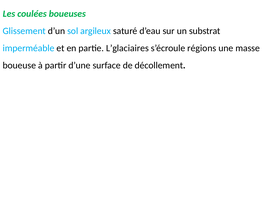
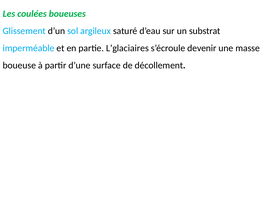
régions: régions -> devenir
